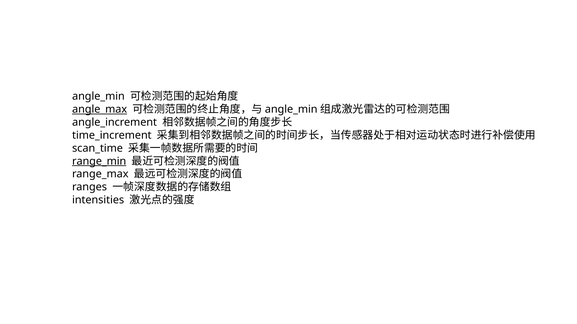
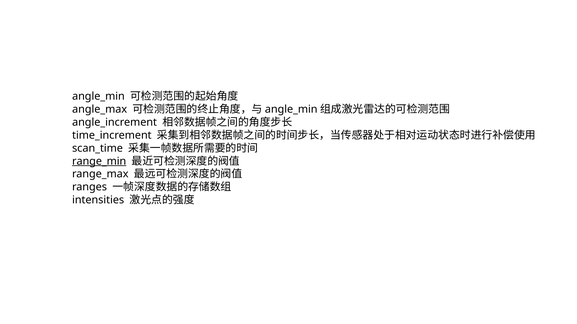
angle_max underline: present -> none
